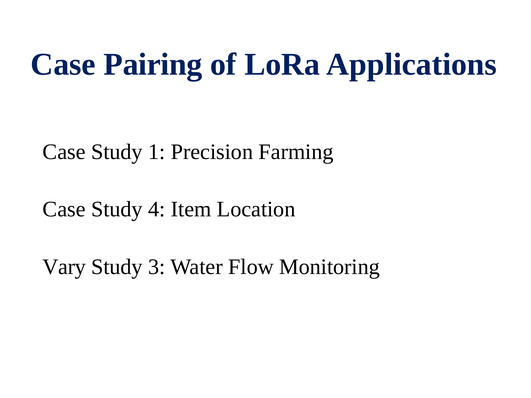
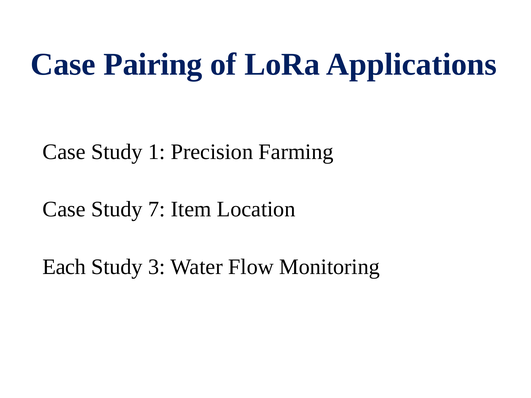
4: 4 -> 7
Vary: Vary -> Each
